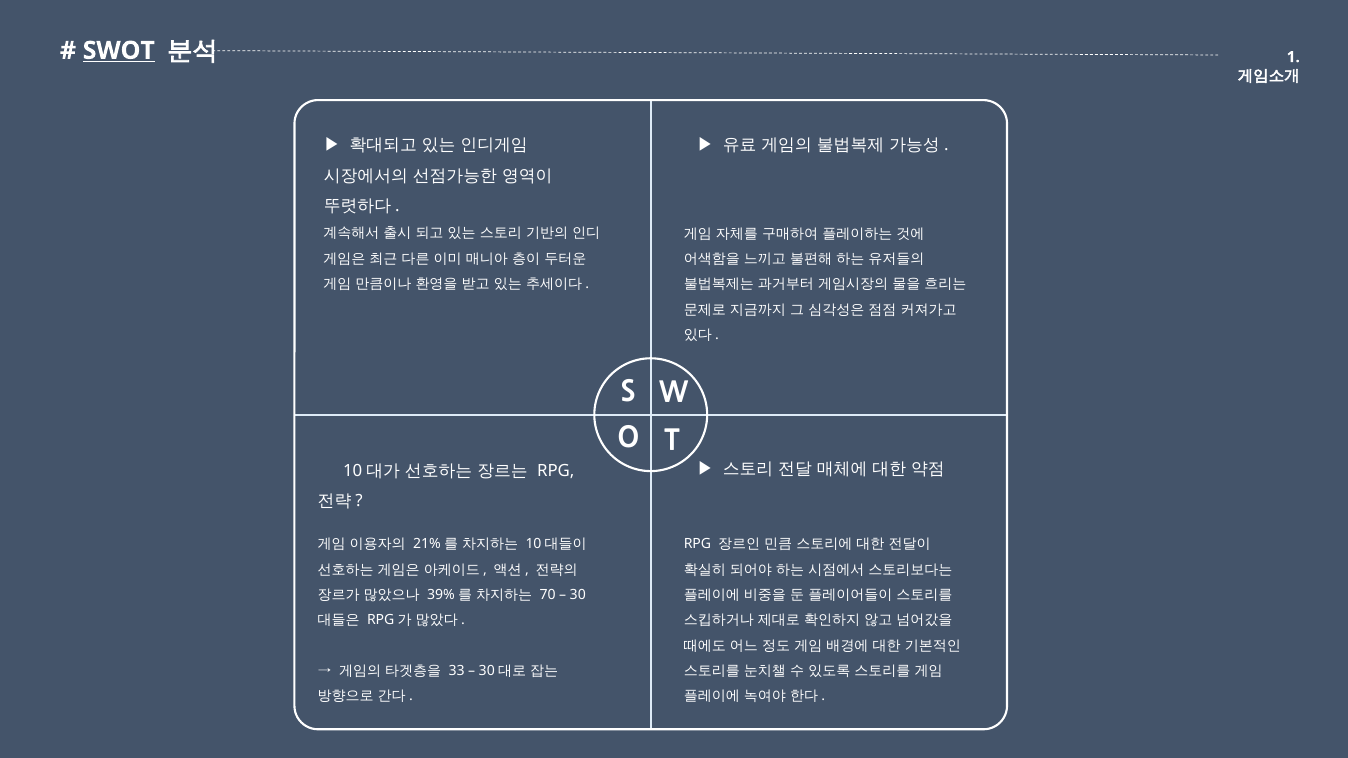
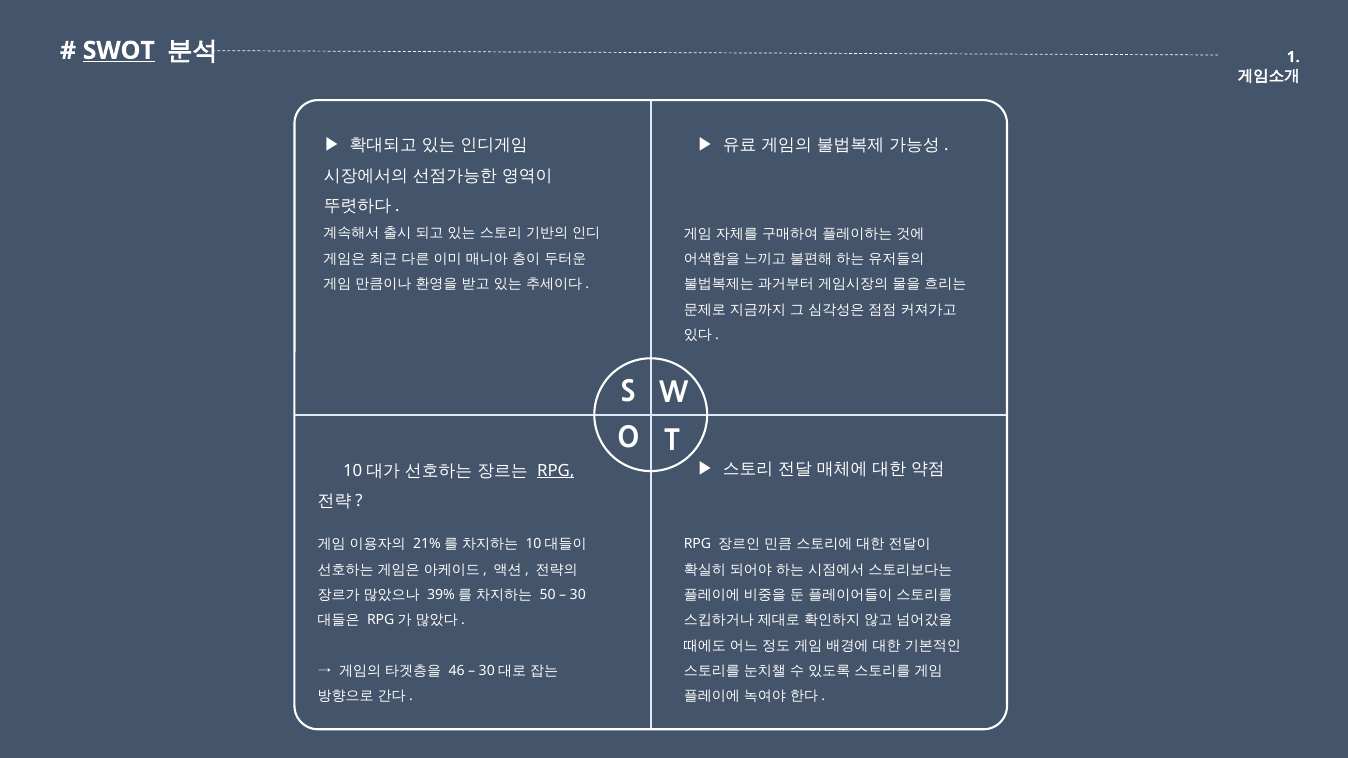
RPG at (556, 471) underline: none -> present
70: 70 -> 50
33: 33 -> 46
